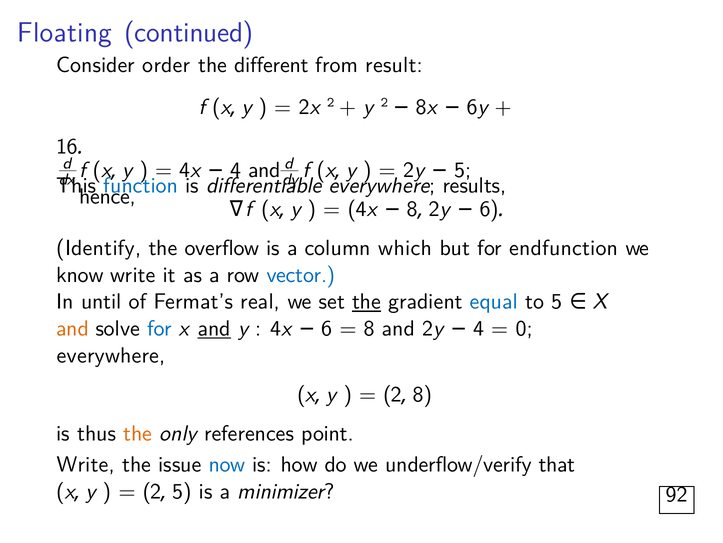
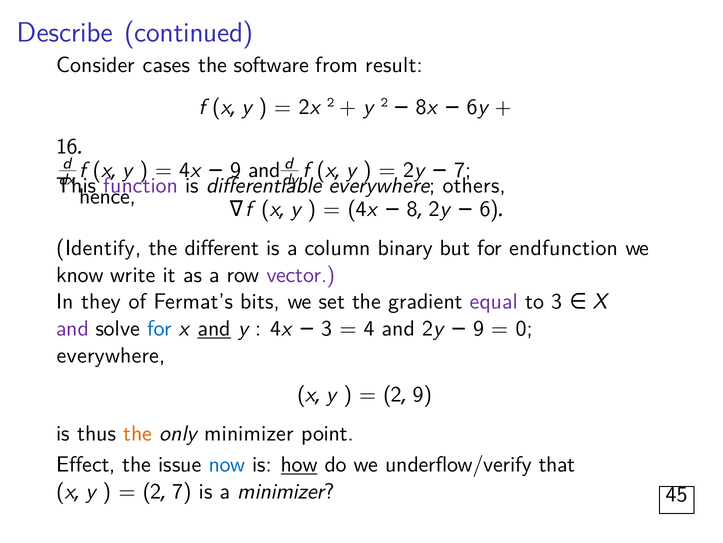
Floating: Floating -> Describe
order: order -> cases
different: different -> software
4 at (236, 170): 4 -> 9
5 at (463, 170): 5 -> 7
function colour: blue -> purple
results: results -> others
overflow: overflow -> different
which: which -> binary
vector colour: blue -> purple
until: until -> they
real: real -> bits
the at (367, 302) underline: present -> none
equal colour: blue -> purple
to 5: 5 -> 3
and at (73, 328) colour: orange -> purple
6 at (327, 328): 6 -> 3
8 at (369, 328): 8 -> 4
4 at (479, 328): 4 -> 9
2 8: 8 -> 9
only references: references -> minimizer
Write at (86, 464): Write -> Effect
how underline: none -> present
2 5: 5 -> 7
92: 92 -> 45
